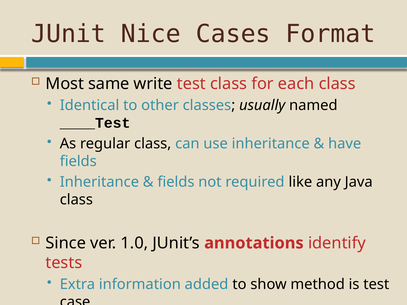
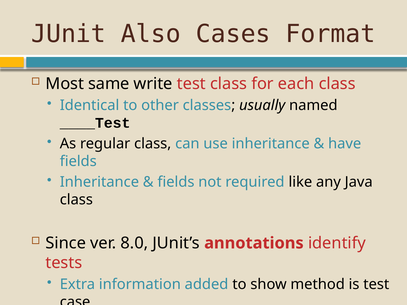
Nice: Nice -> Also
1.0: 1.0 -> 8.0
